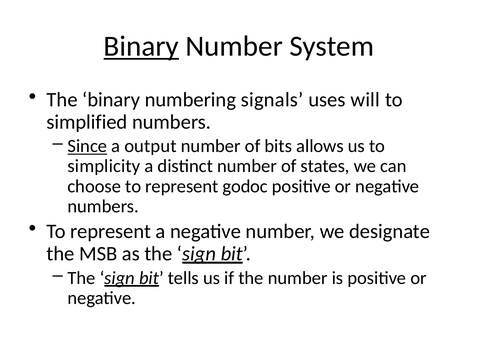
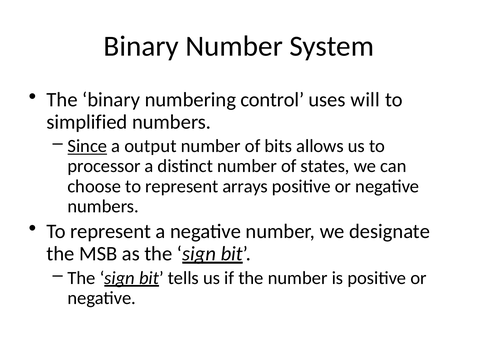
Binary at (141, 46) underline: present -> none
signals: signals -> control
simplicity: simplicity -> processor
godoc: godoc -> arrays
